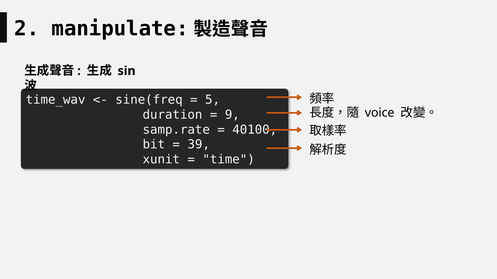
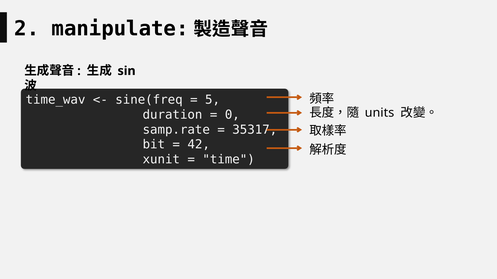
voice: voice -> units
9: 9 -> 0
40100: 40100 -> 35317
39: 39 -> 42
